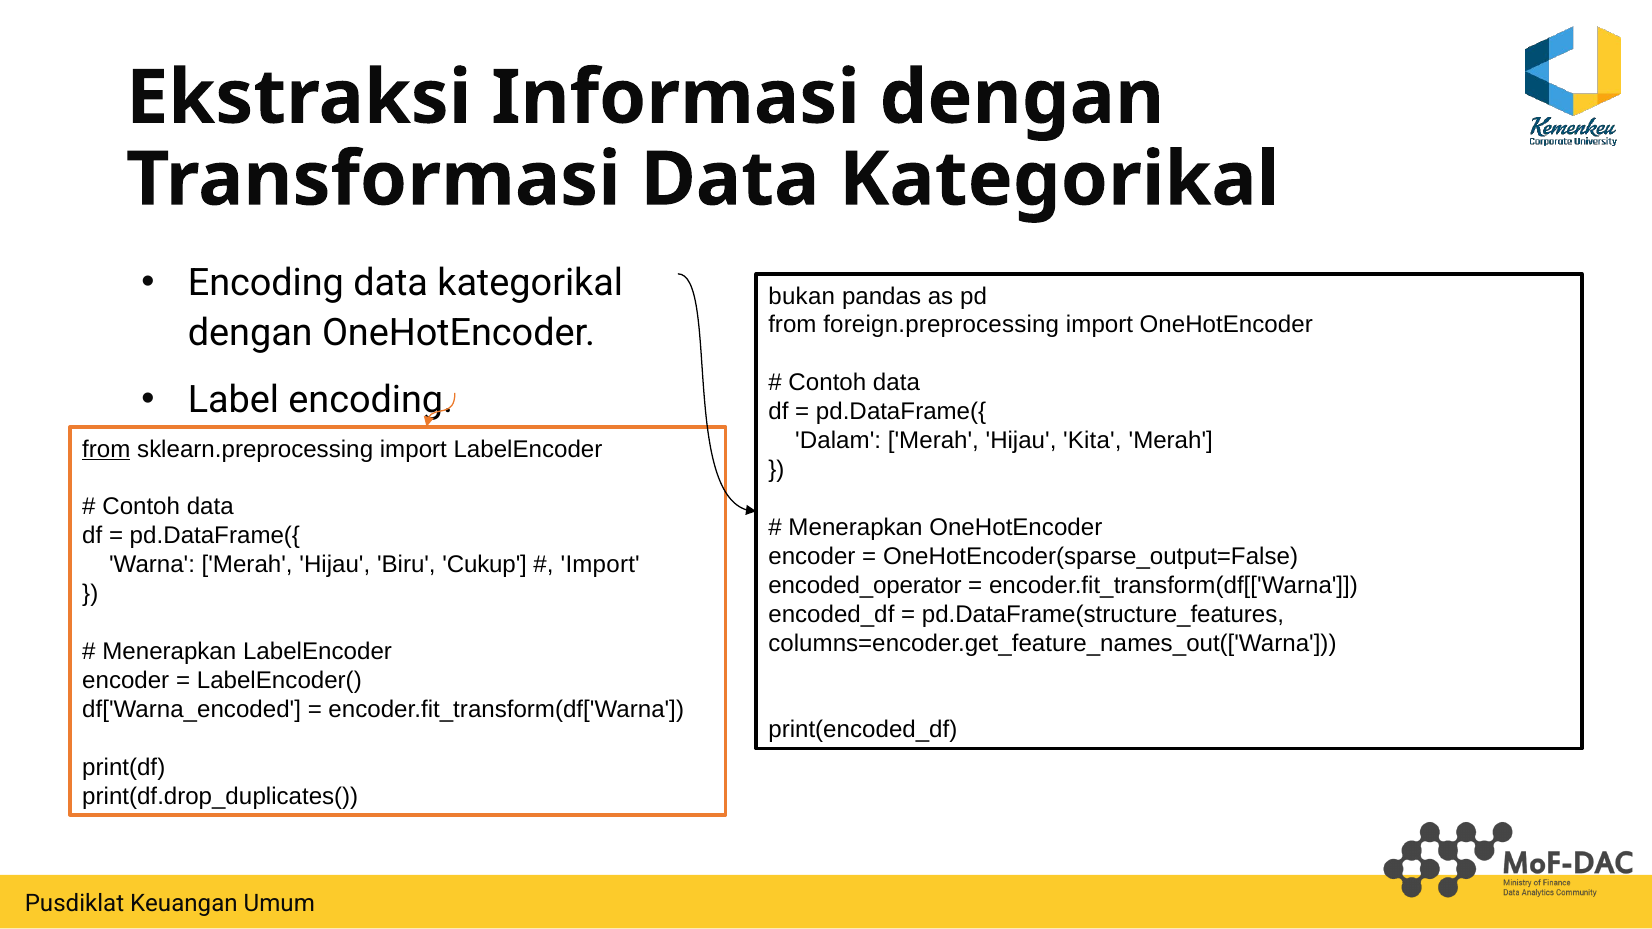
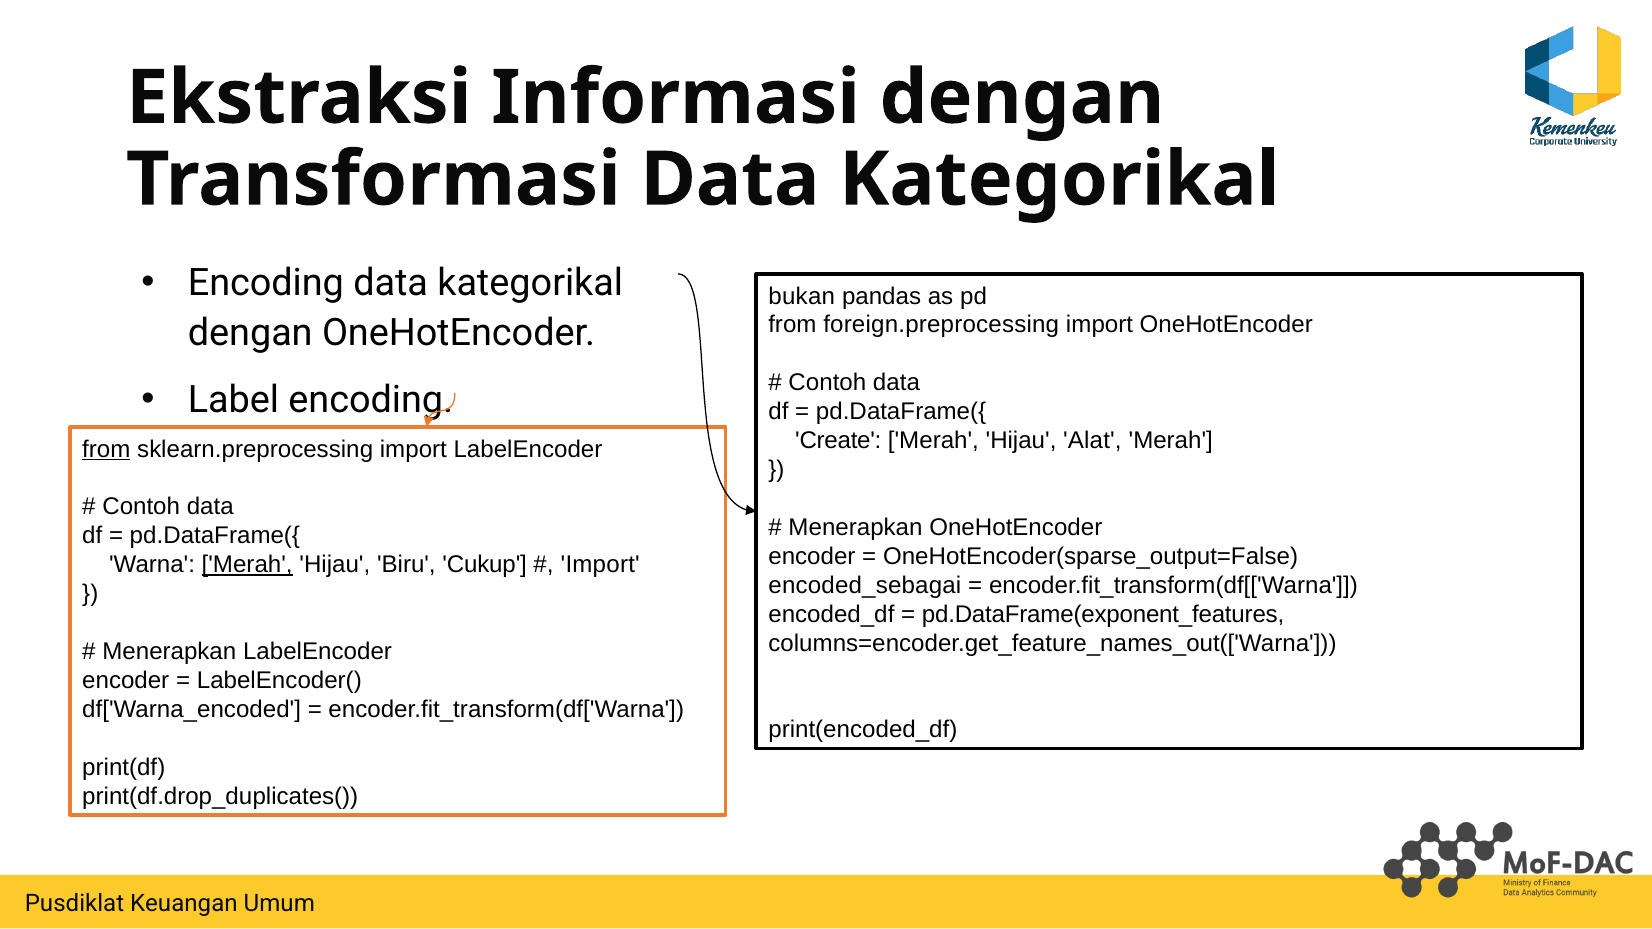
Dalam: Dalam -> Create
Kita: Kita -> Alat
Merah at (247, 565) underline: none -> present
encoded_operator: encoded_operator -> encoded_sebagai
pd.DataFrame(structure_features: pd.DataFrame(structure_features -> pd.DataFrame(exponent_features
